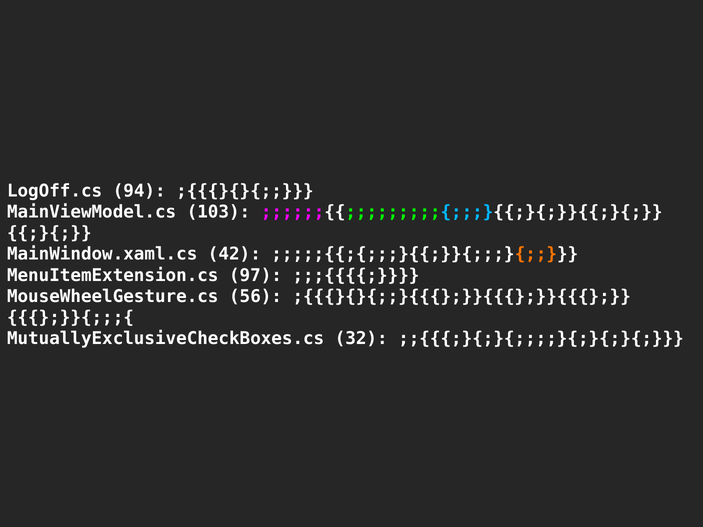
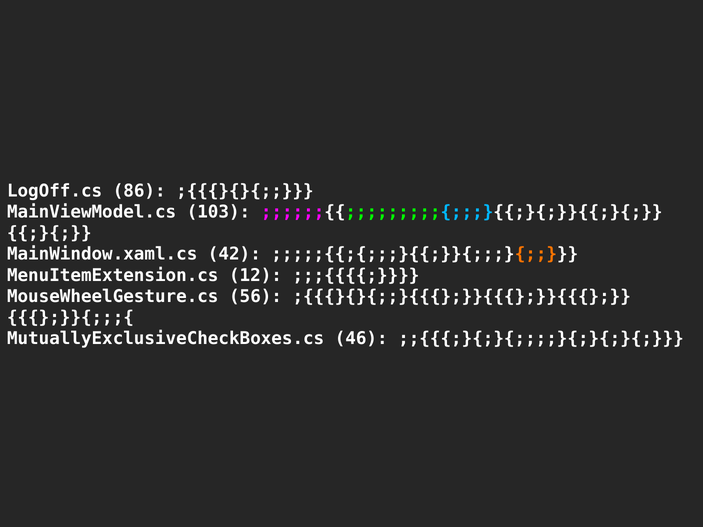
94: 94 -> 86
97: 97 -> 12
32: 32 -> 46
